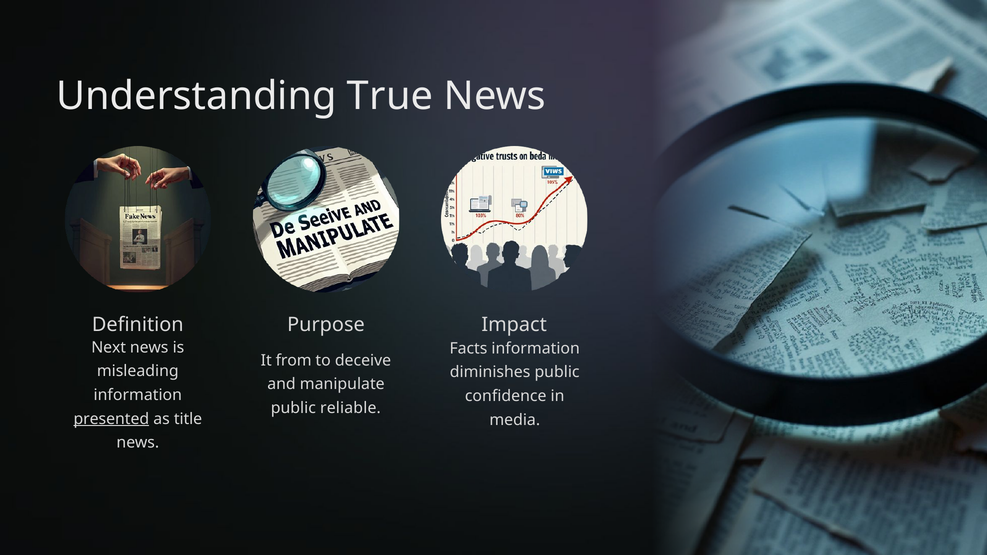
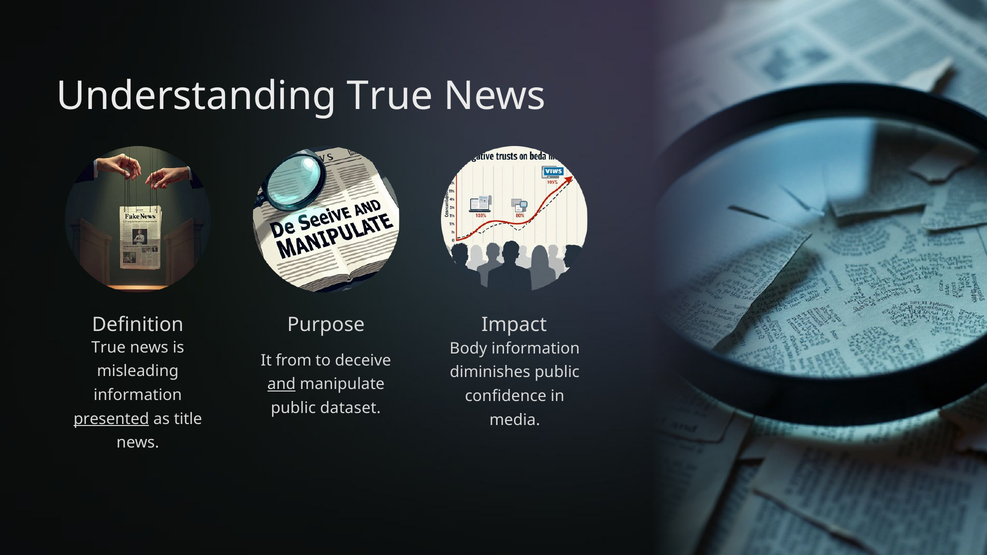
Next at (109, 348): Next -> True
Facts: Facts -> Body
and underline: none -> present
reliable: reliable -> dataset
